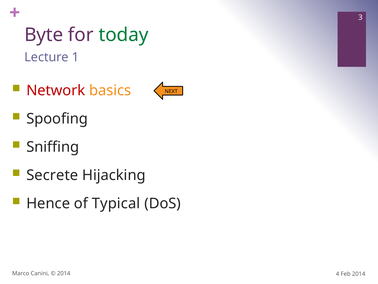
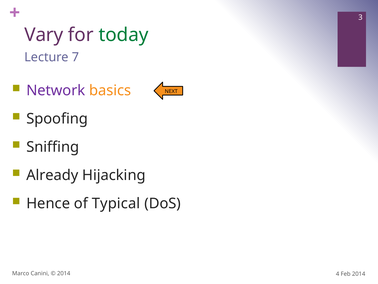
Byte: Byte -> Vary
1: 1 -> 7
Network colour: red -> purple
Secrete: Secrete -> Already
